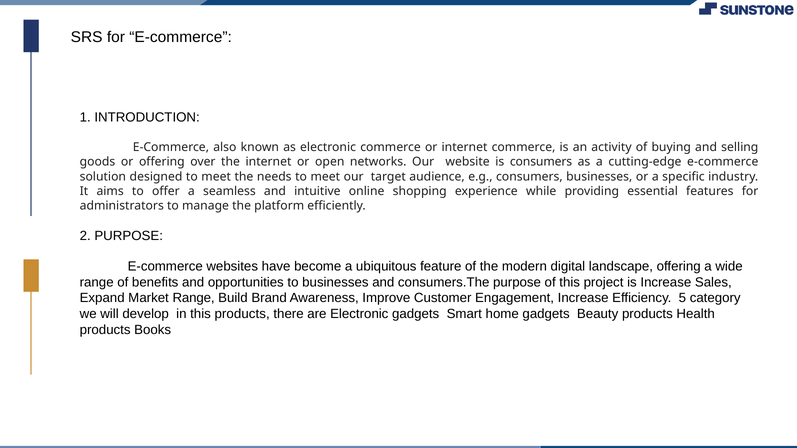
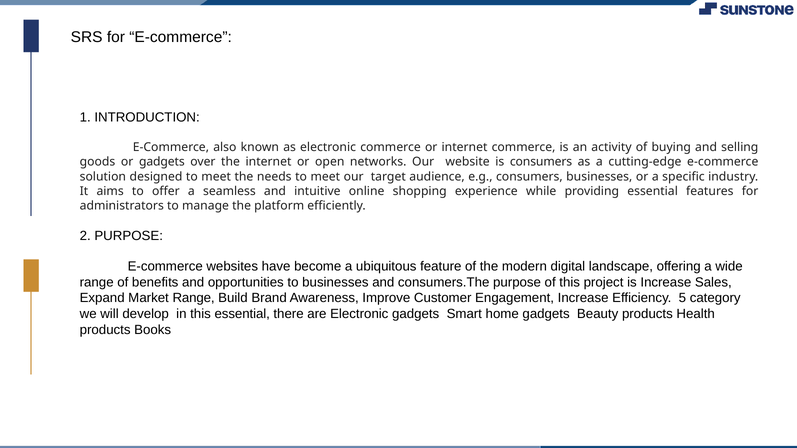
or offering: offering -> gadgets
this products: products -> essential
